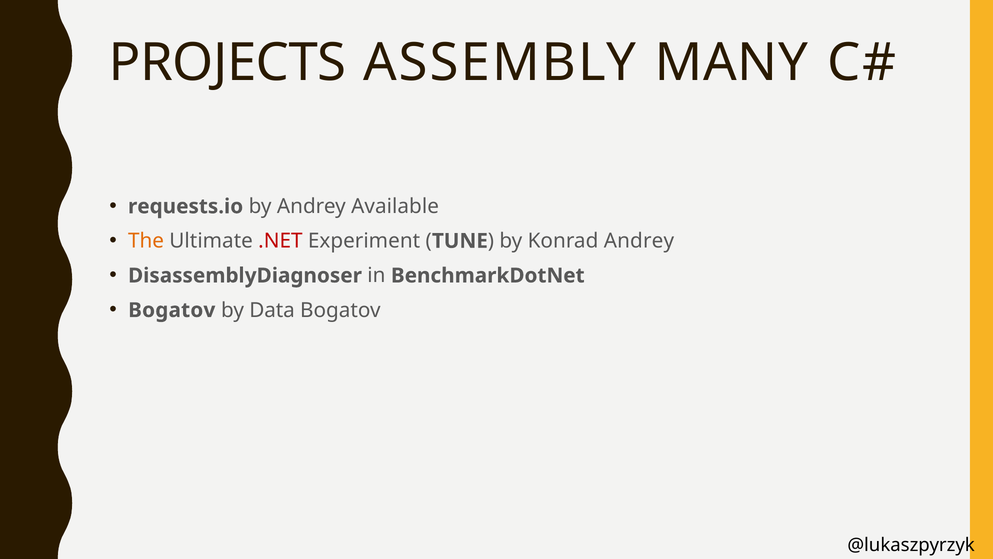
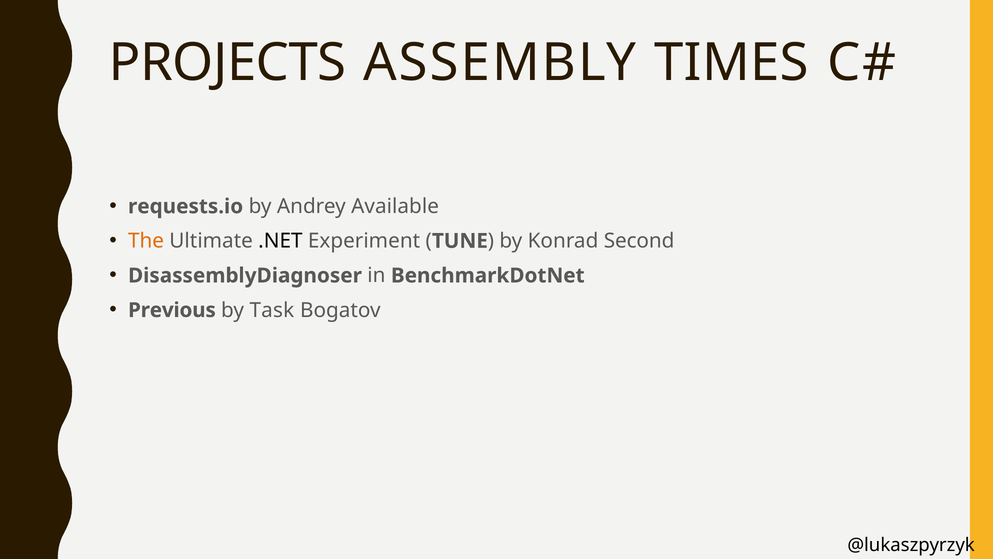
MANY: MANY -> TIMES
.NET colour: red -> black
Konrad Andrey: Andrey -> Second
Bogatov at (172, 310): Bogatov -> Previous
Data: Data -> Task
